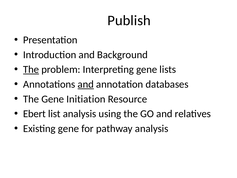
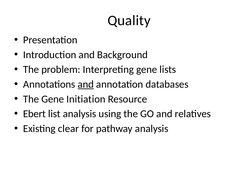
Publish: Publish -> Quality
The at (31, 69) underline: present -> none
Existing gene: gene -> clear
